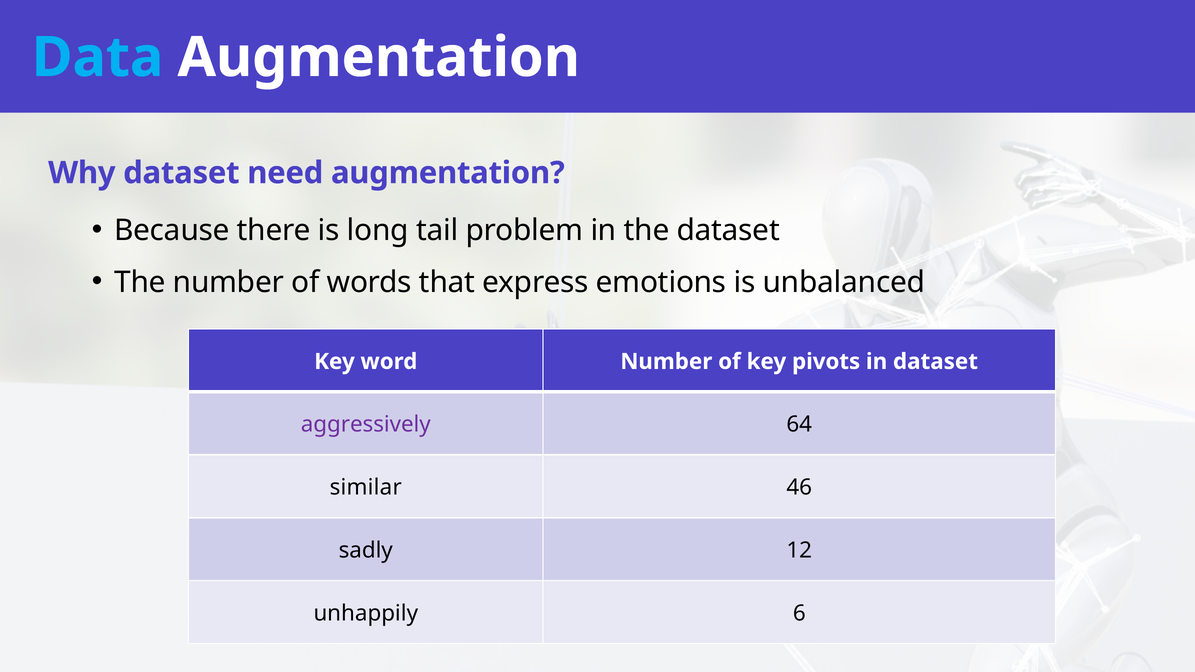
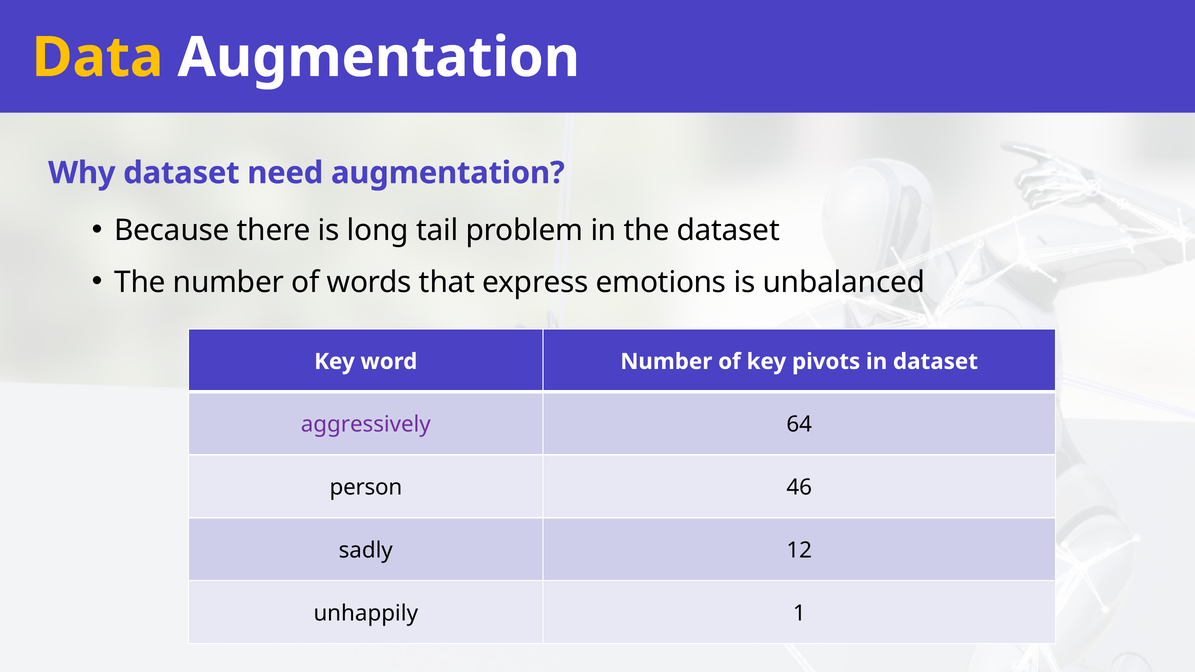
Data colour: light blue -> yellow
similar: similar -> person
6: 6 -> 1
